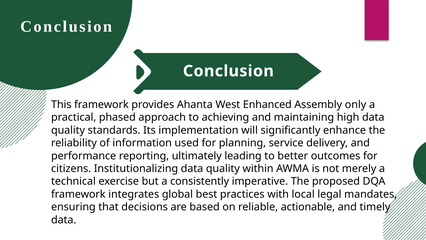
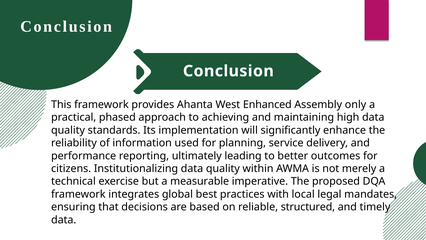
consistently: consistently -> measurable
actionable: actionable -> structured
